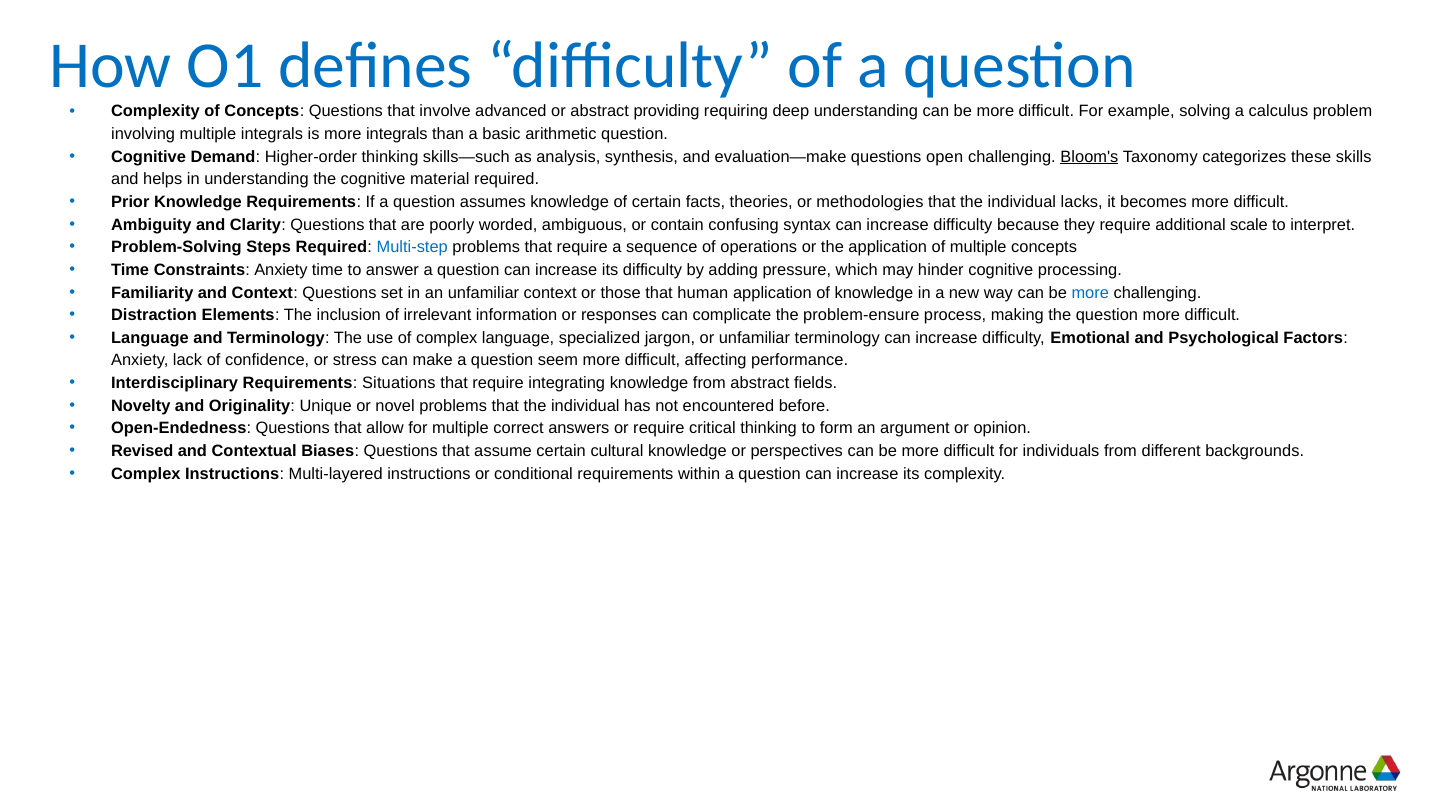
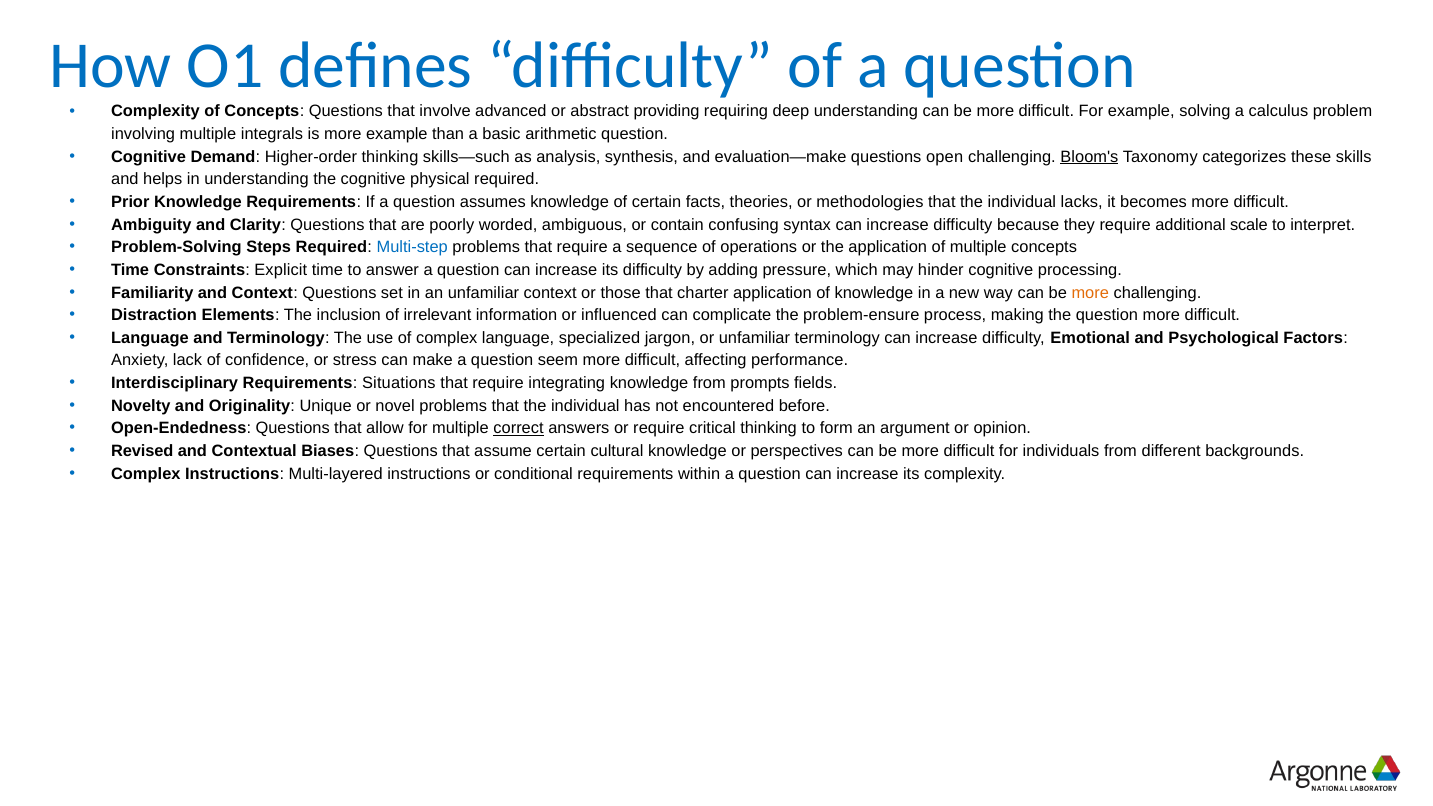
more integrals: integrals -> example
material: material -> physical
Constraints Anxiety: Anxiety -> Explicit
human: human -> charter
more at (1090, 293) colour: blue -> orange
responses: responses -> influenced
from abstract: abstract -> prompts
correct underline: none -> present
